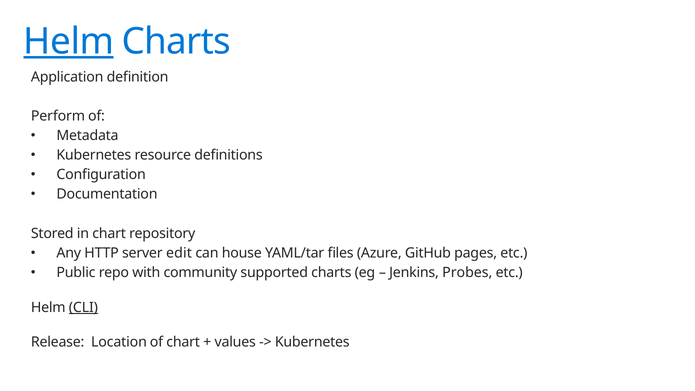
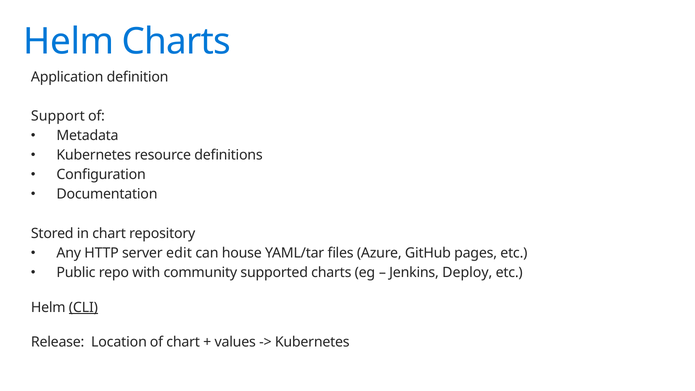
Helm at (69, 41) underline: present -> none
Perform: Perform -> Support
Probes: Probes -> Deploy
